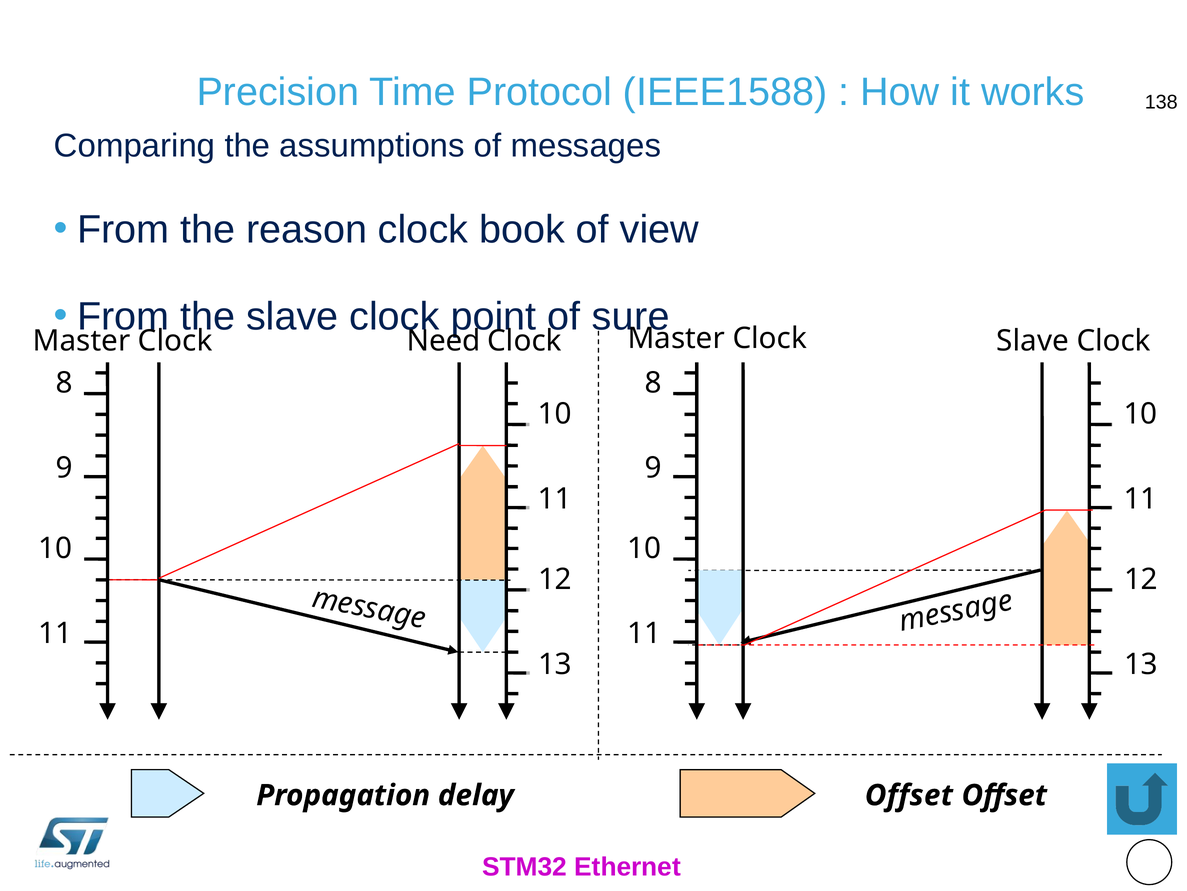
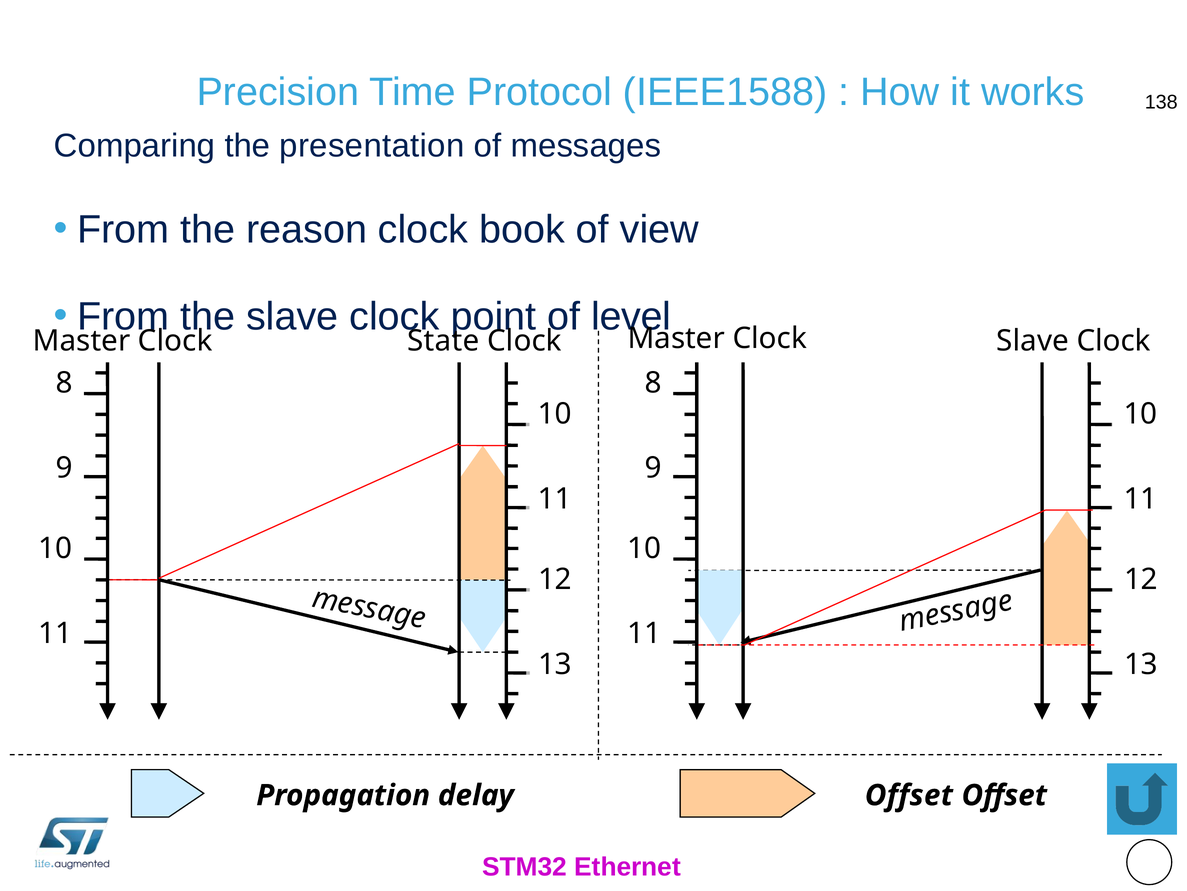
assumptions: assumptions -> presentation
sure: sure -> level
Need: Need -> State
